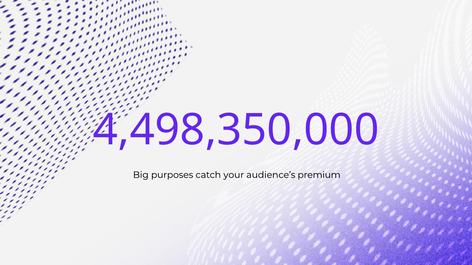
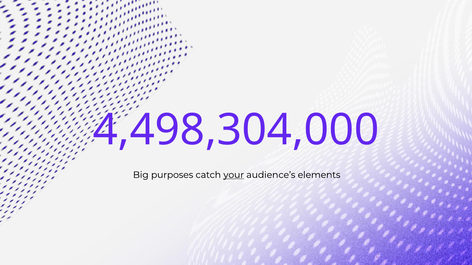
4,498,350,000: 4,498,350,000 -> 4,498,304,000
your underline: none -> present
premium: premium -> elements
